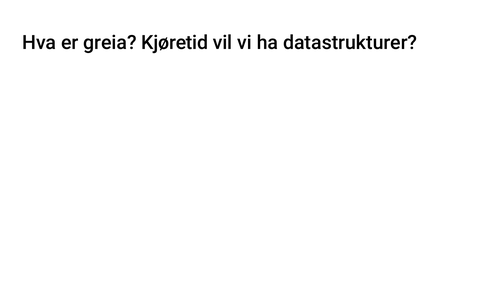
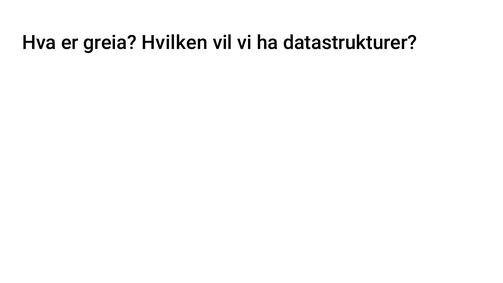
Kjøretid: Kjøretid -> Hvilken
